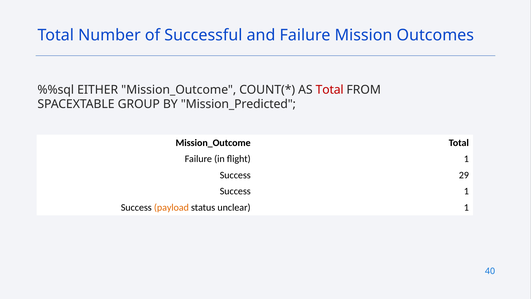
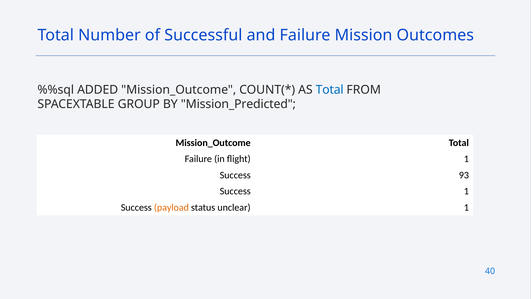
EITHER: EITHER -> ADDED
Total at (330, 90) colour: red -> blue
29: 29 -> 93
